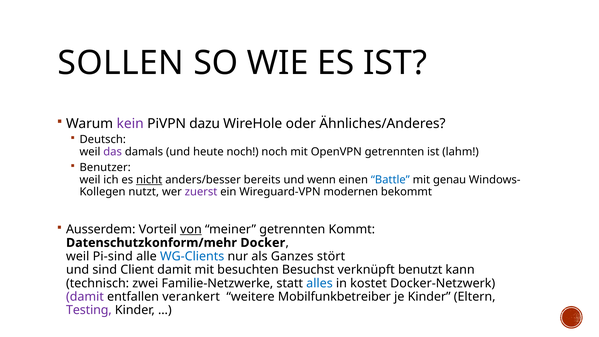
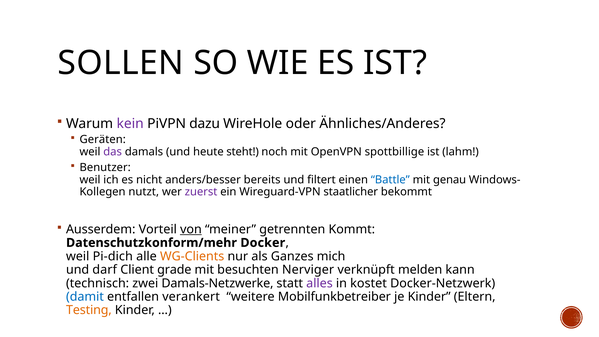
Deutsch: Deutsch -> Geräten
heute noch: noch -> steht
OpenVPN getrennten: getrennten -> spottbillige
nicht underline: present -> none
wenn: wenn -> filtert
modernen: modernen -> staatlicher
Pi-sind: Pi-sind -> Pi-dich
WG-Clients colour: blue -> orange
stört: stört -> mich
sind: sind -> darf
Client damit: damit -> grade
Besuchst: Besuchst -> Nerviger
benutzt: benutzt -> melden
Familie-Netzwerke: Familie-Netzwerke -> Damals-Netzwerke
alles colour: blue -> purple
damit at (85, 297) colour: purple -> blue
Testing colour: purple -> orange
